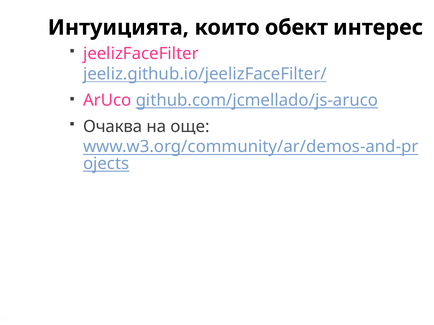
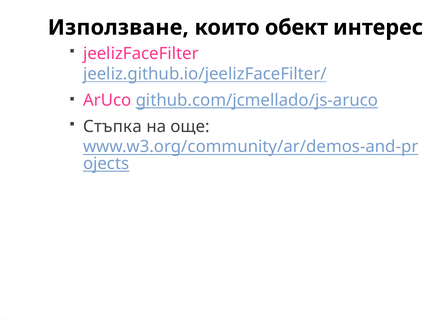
Интуицията: Интуицията -> Използване
Очаква: Очаква -> Стъпка
